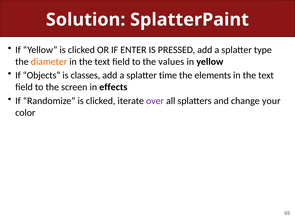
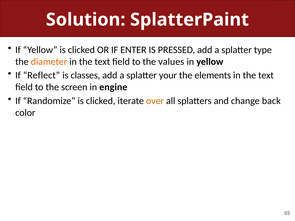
Objects: Objects -> Reflect
time: time -> your
effects: effects -> engine
over colour: purple -> orange
your: your -> back
